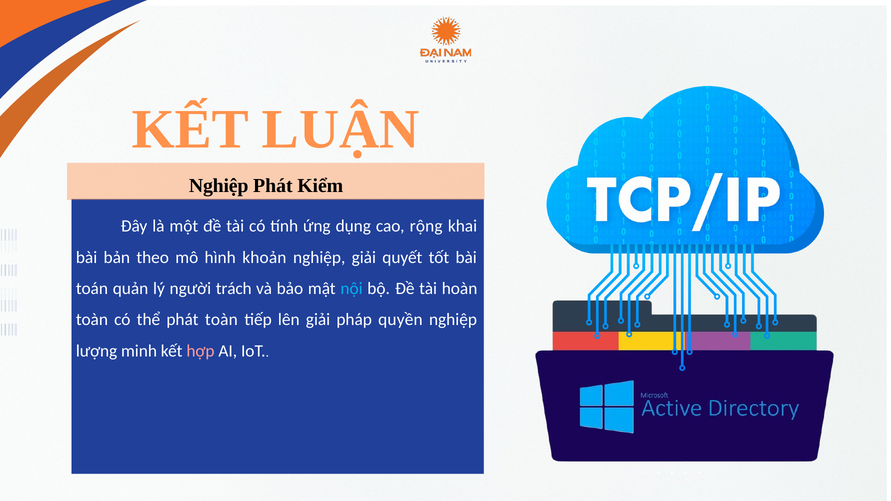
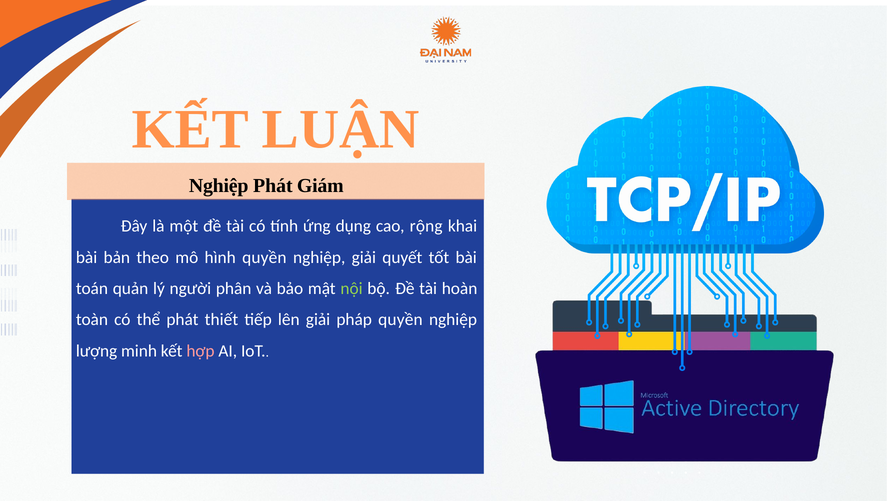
Kiểm: Kiểm -> Giám
hình khoản: khoản -> quyền
trách: trách -> phân
nội colour: light blue -> light green
phát toàn: toàn -> thiết
